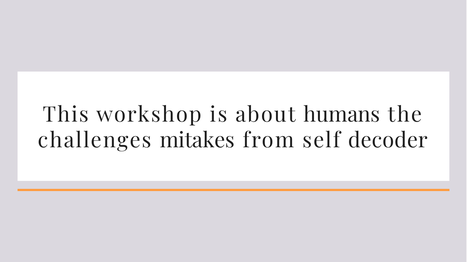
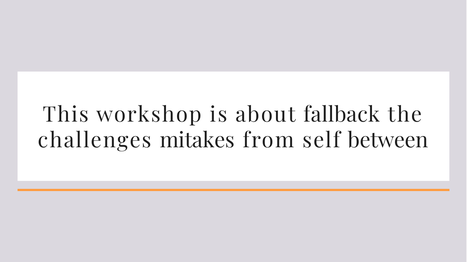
humans: humans -> fallback
decoder: decoder -> between
